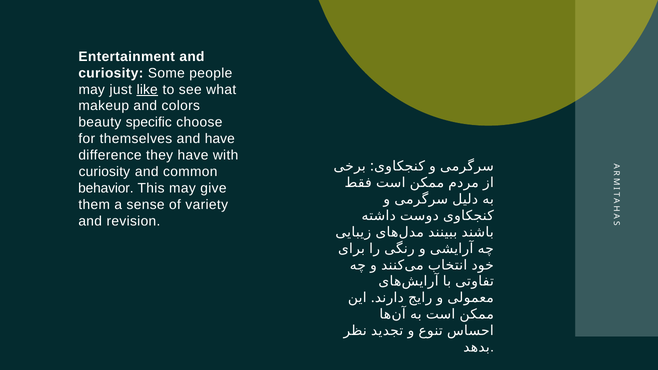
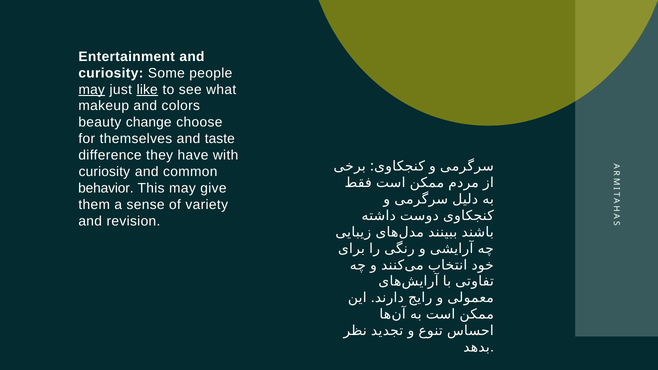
may at (92, 90) underline: none -> present
specific: specific -> change
and have: have -> taste
